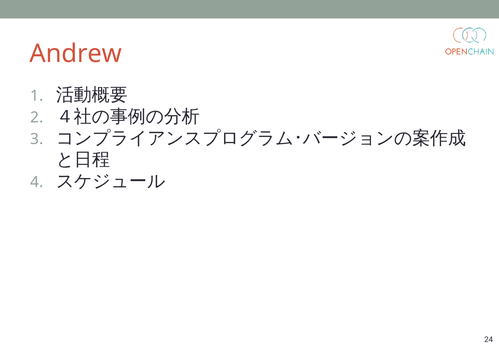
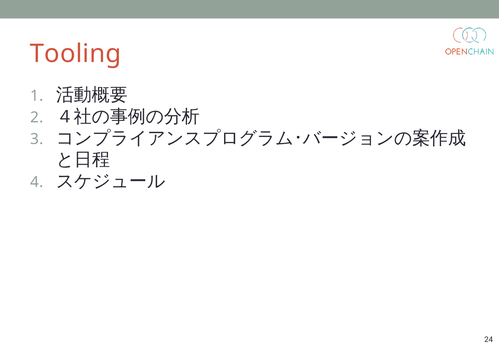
Andrew: Andrew -> Tooling
